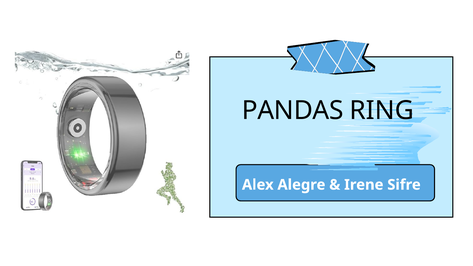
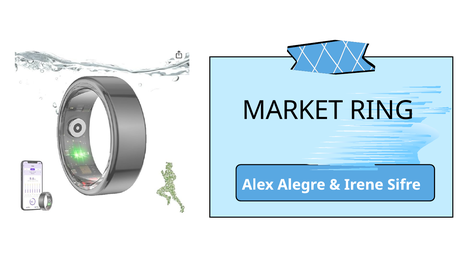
PANDAS: PANDAS -> MARKET
